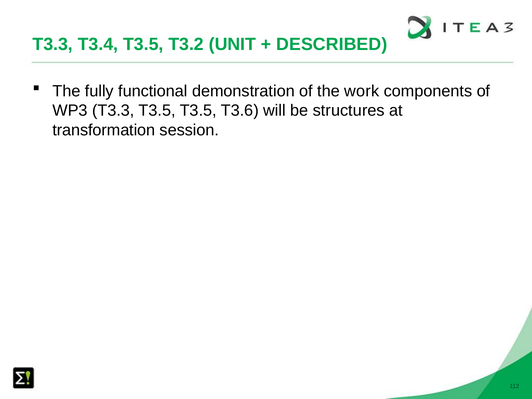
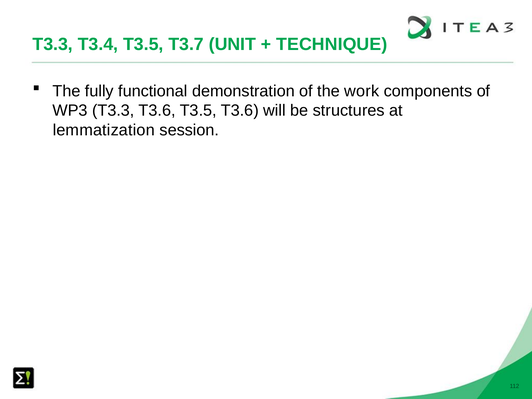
T3.2: T3.2 -> T3.7
DESCRIBED: DESCRIBED -> TECHNIQUE
T3.3 T3.5: T3.5 -> T3.6
transformation: transformation -> lemmatization
